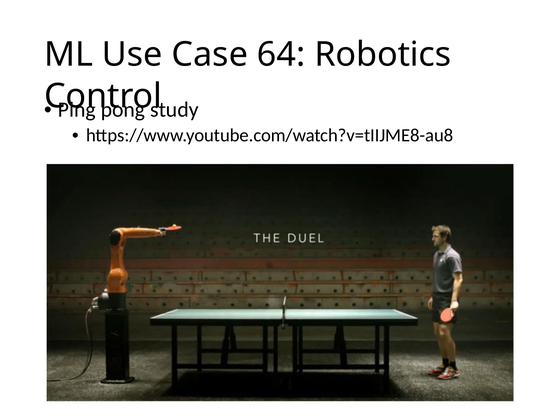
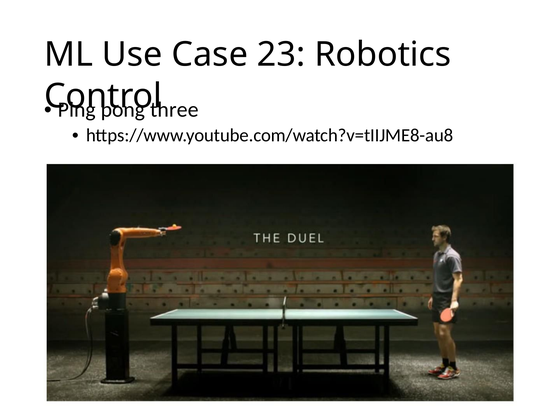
64: 64 -> 23
study: study -> three
